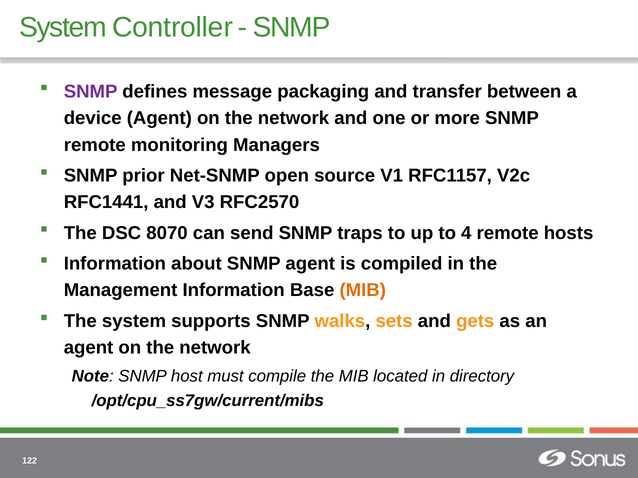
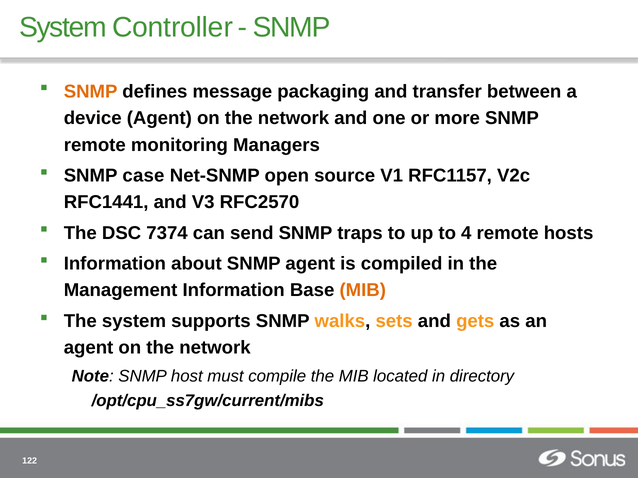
SNMP at (91, 92) colour: purple -> orange
prior: prior -> case
8070: 8070 -> 7374
